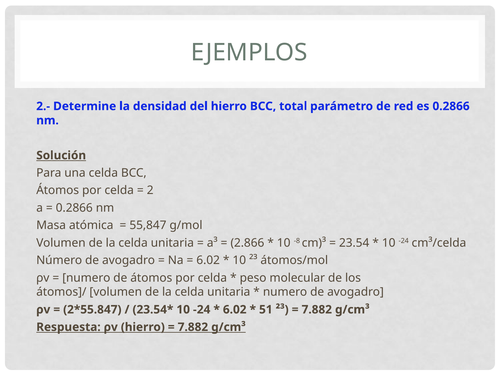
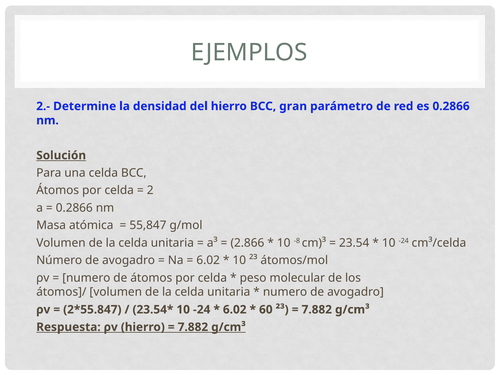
total: total -> gran
51: 51 -> 60
